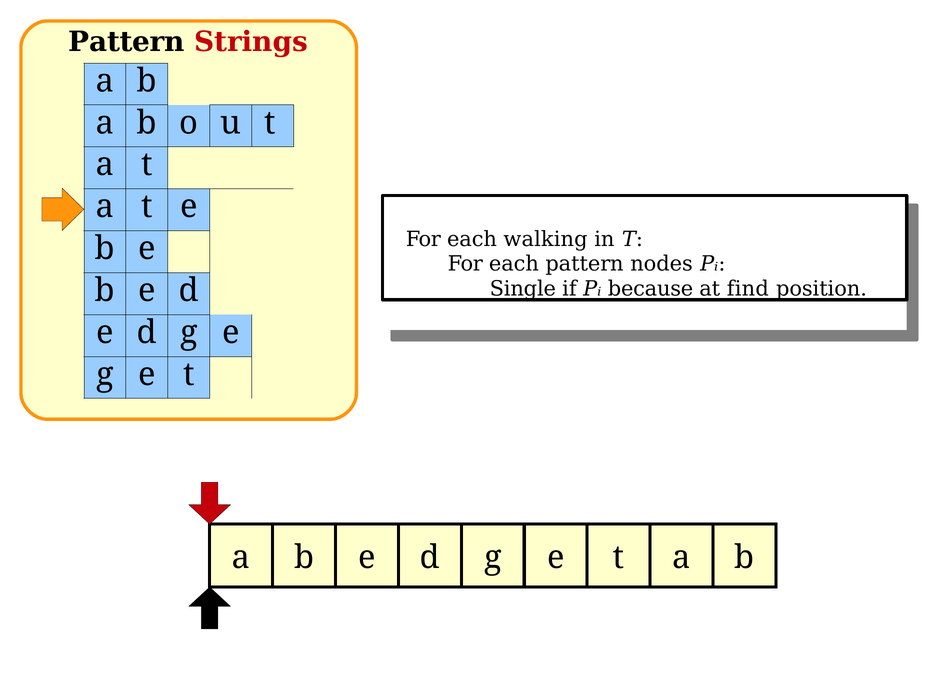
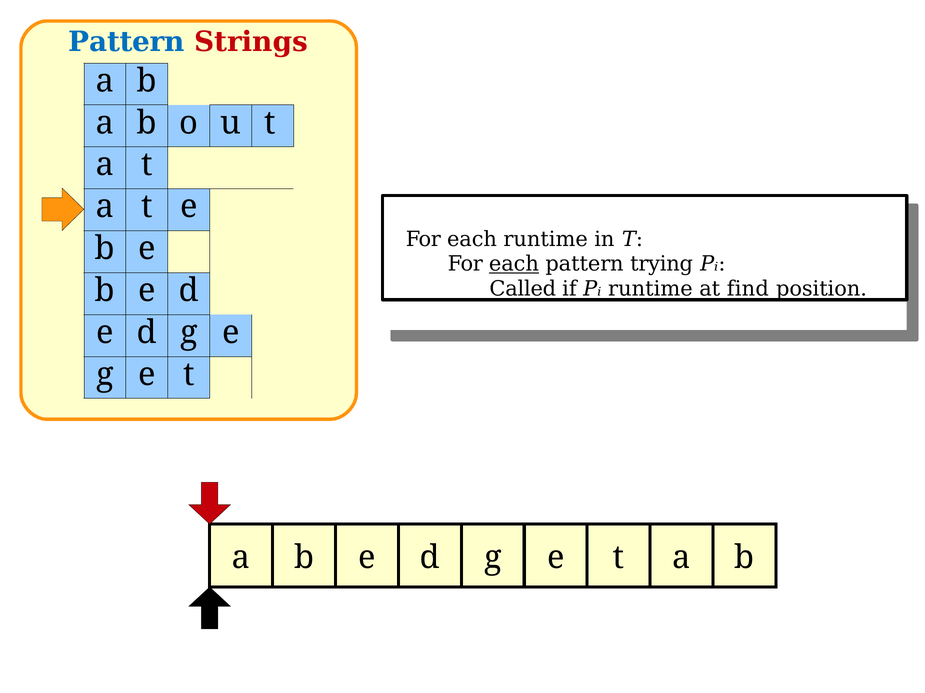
Pattern at (127, 42) colour: black -> blue
each walking: walking -> runtime
each at (514, 264) underline: none -> present
nodes: nodes -> trying
Single: Single -> Called
Pᵢ because: because -> runtime
